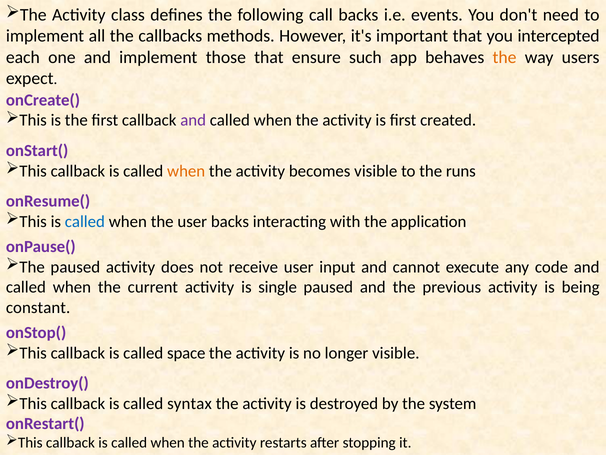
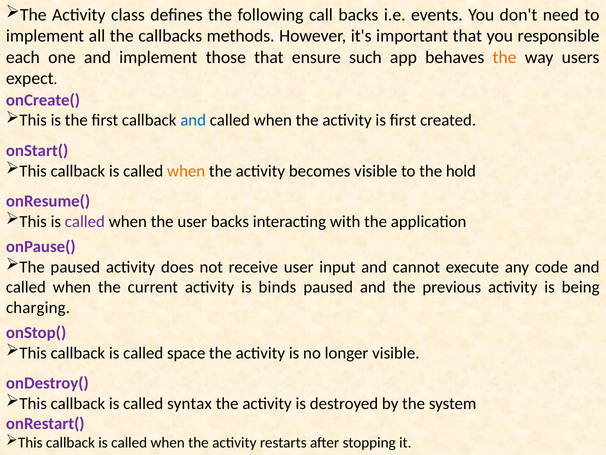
intercepted: intercepted -> responsible
and at (193, 120) colour: purple -> blue
runs: runs -> hold
called at (85, 221) colour: blue -> purple
single: single -> binds
constant: constant -> charging
